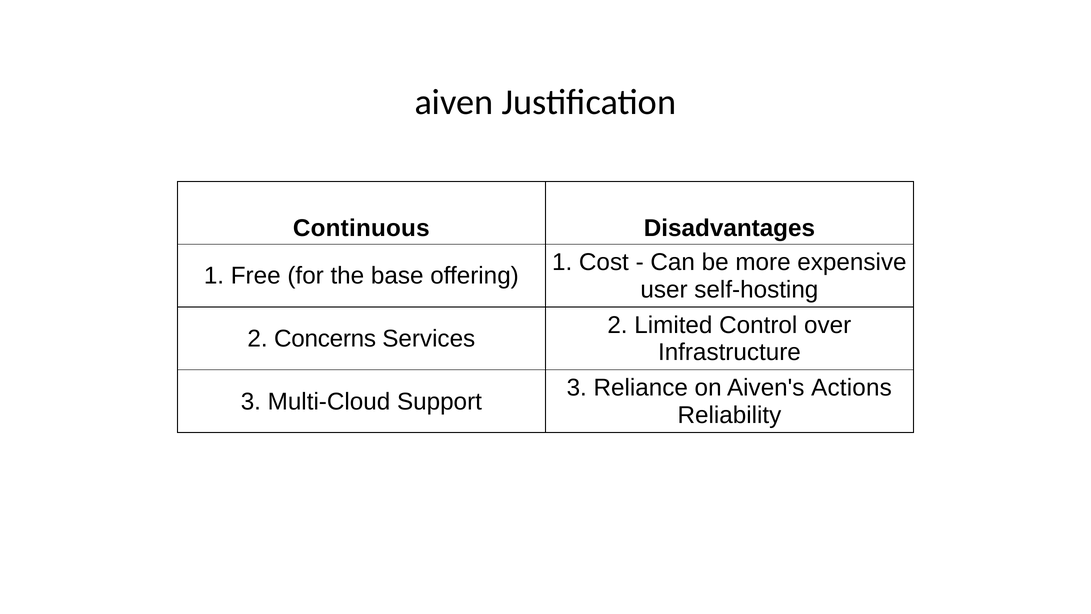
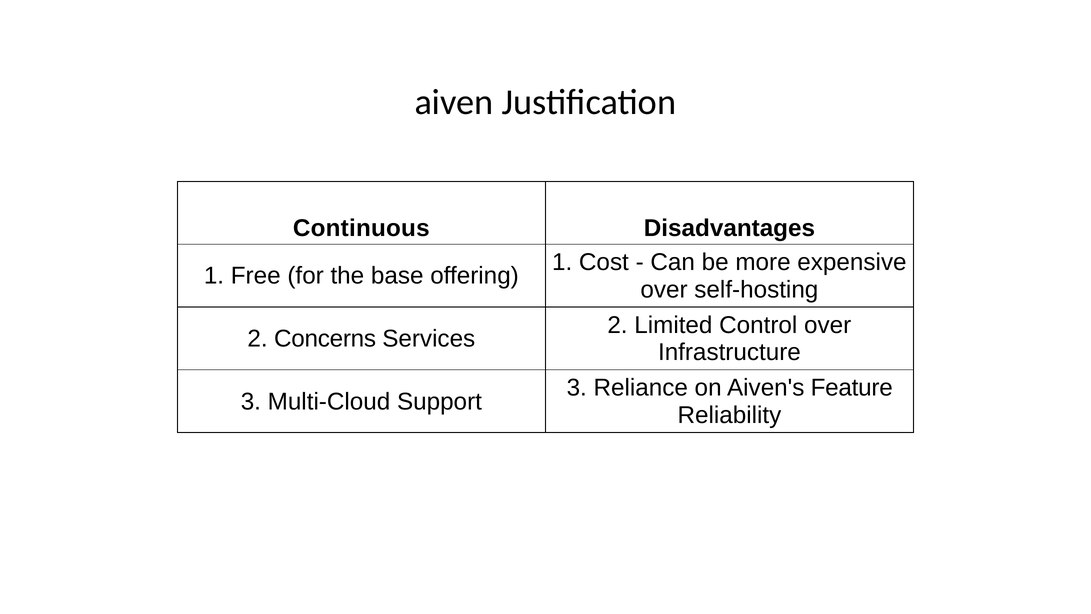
user at (664, 289): user -> over
Actions: Actions -> Feature
